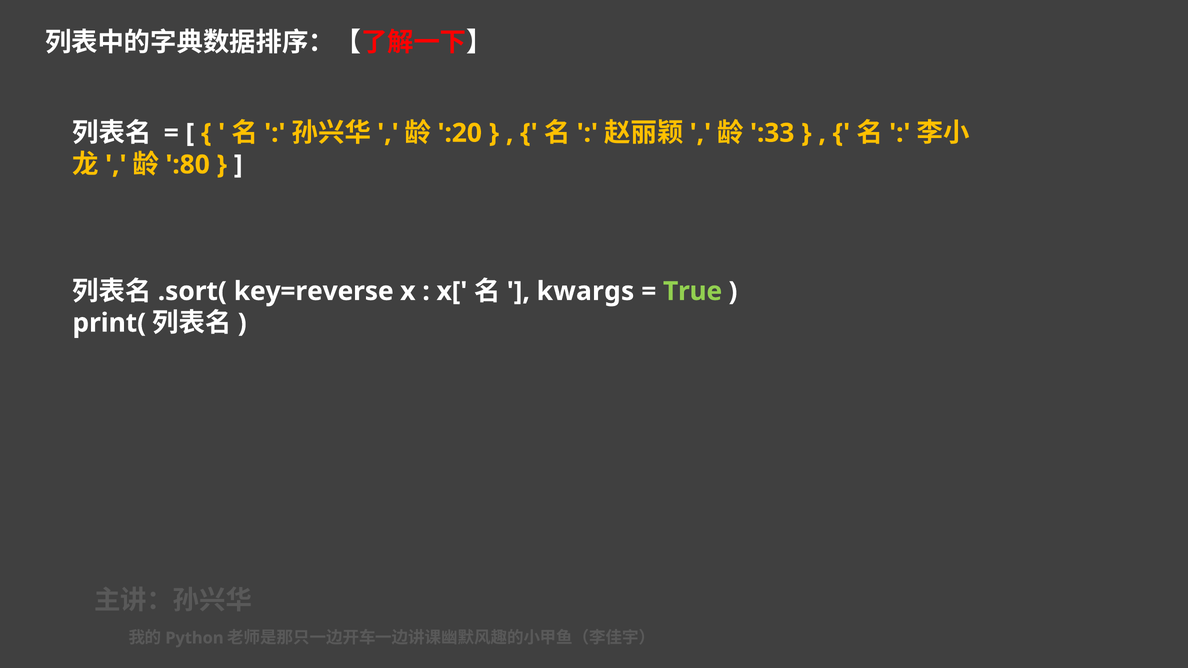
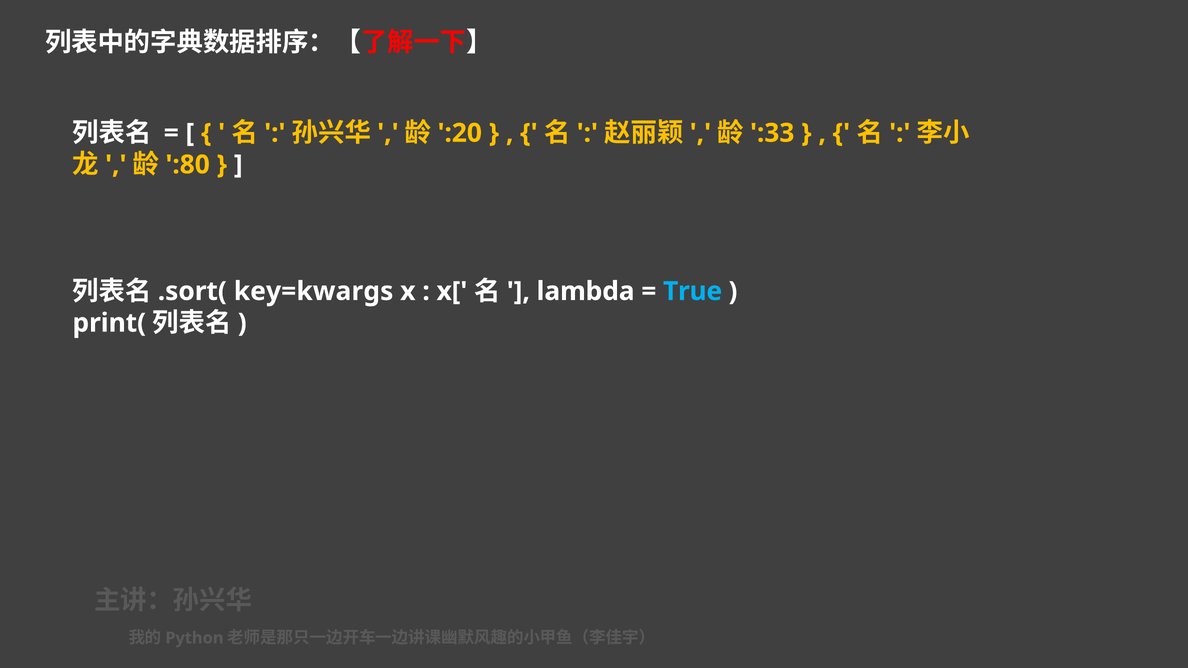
key=reverse: key=reverse -> key=kwargs
kwargs: kwargs -> lambda
True colour: light green -> light blue
